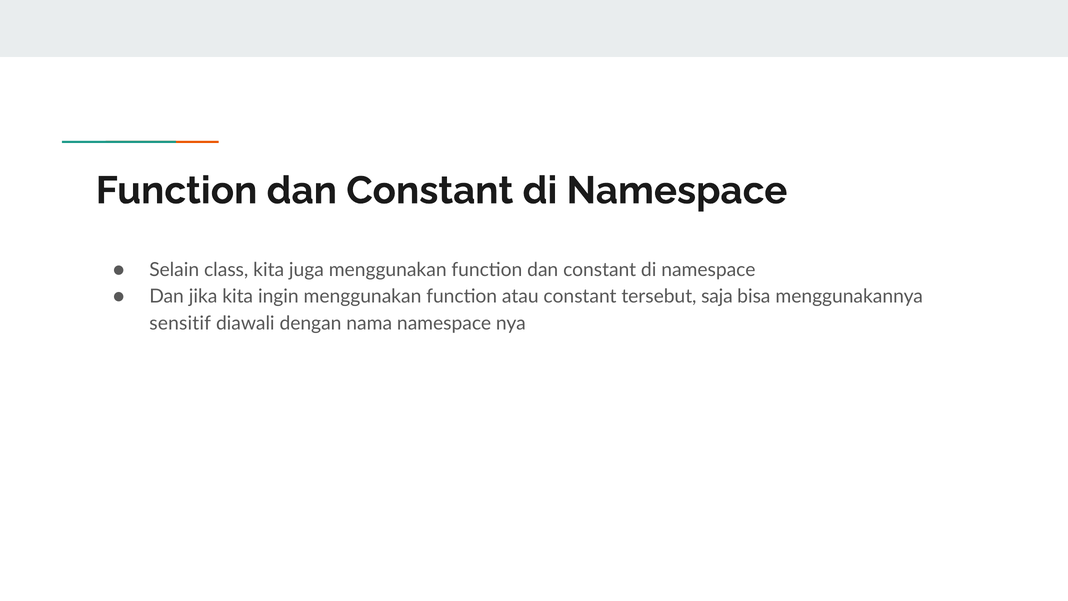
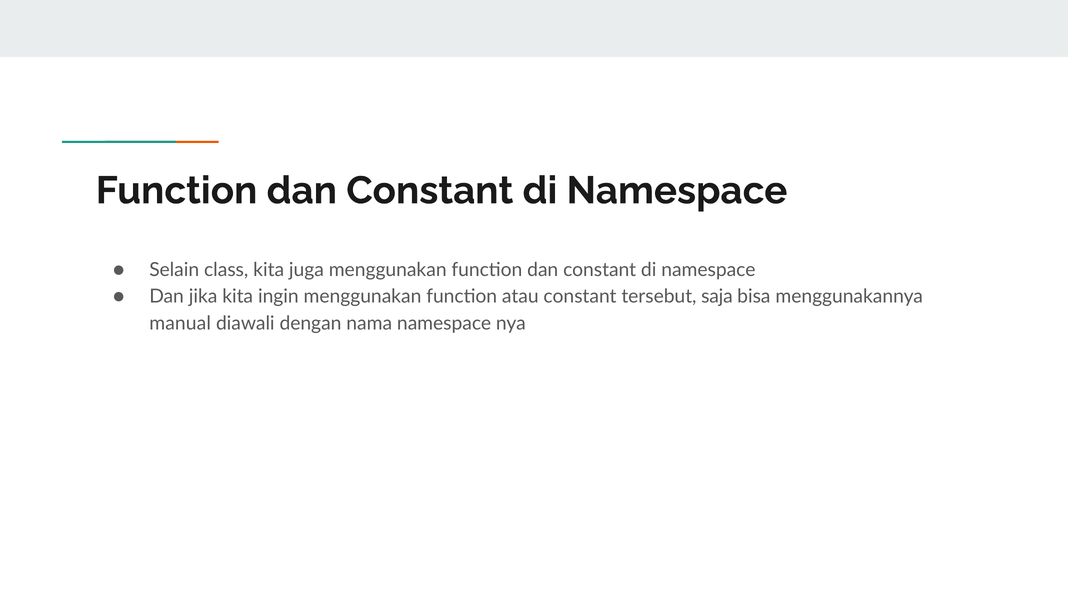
sensitif: sensitif -> manual
